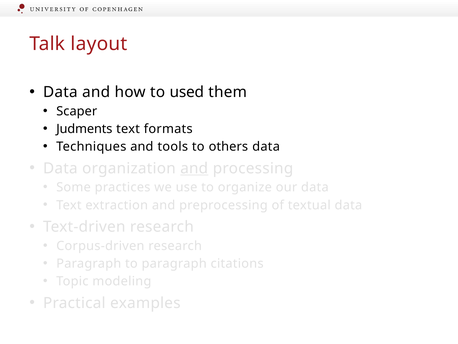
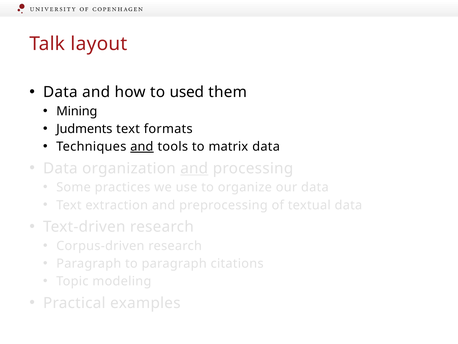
Scaper: Scaper -> Mining
and at (142, 146) underline: none -> present
others: others -> matrix
